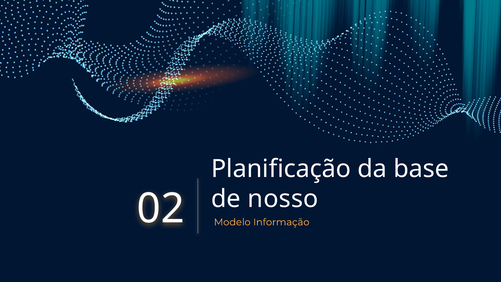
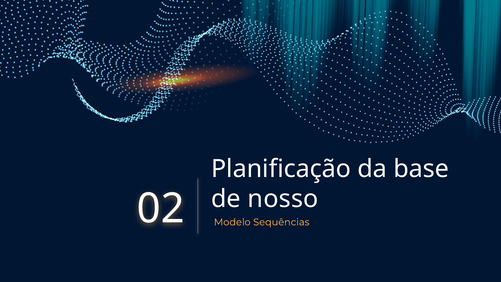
Informação: Informação -> Sequências
